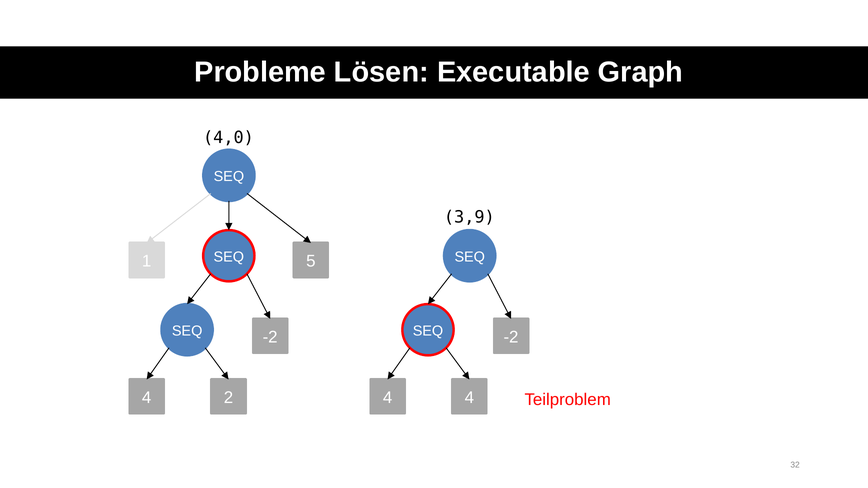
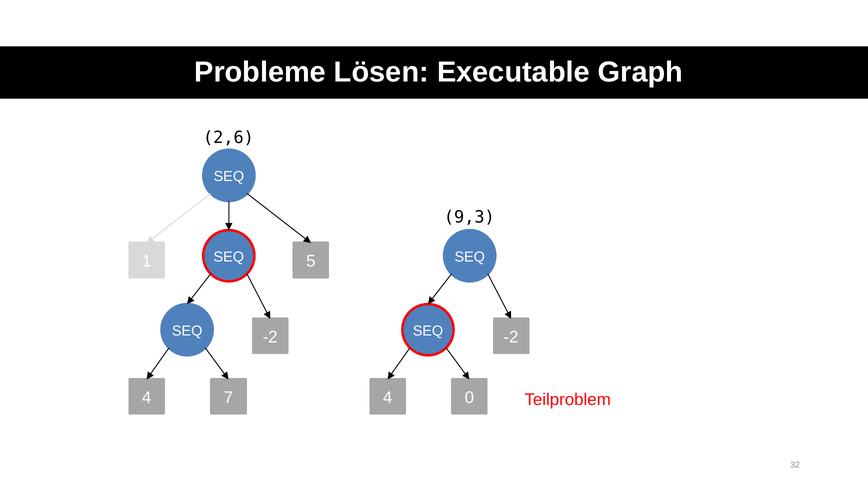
4,0: 4,0 -> 2,6
3,9: 3,9 -> 9,3
2: 2 -> 7
4 4: 4 -> 0
